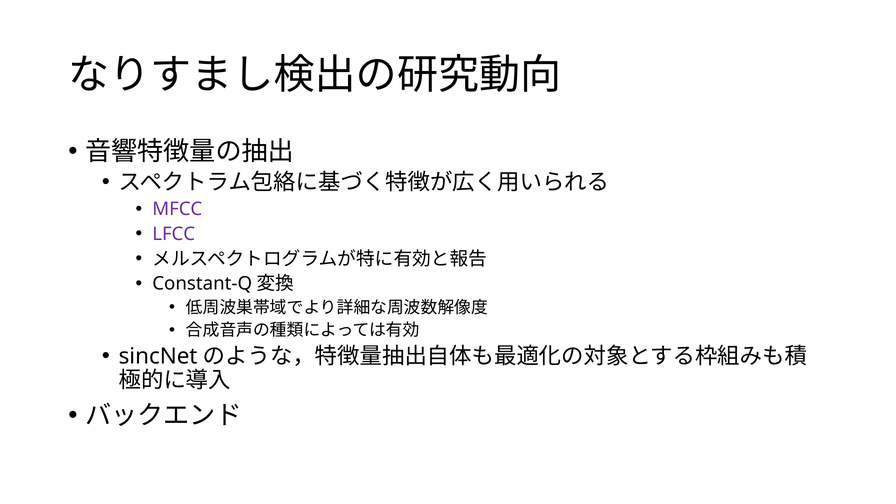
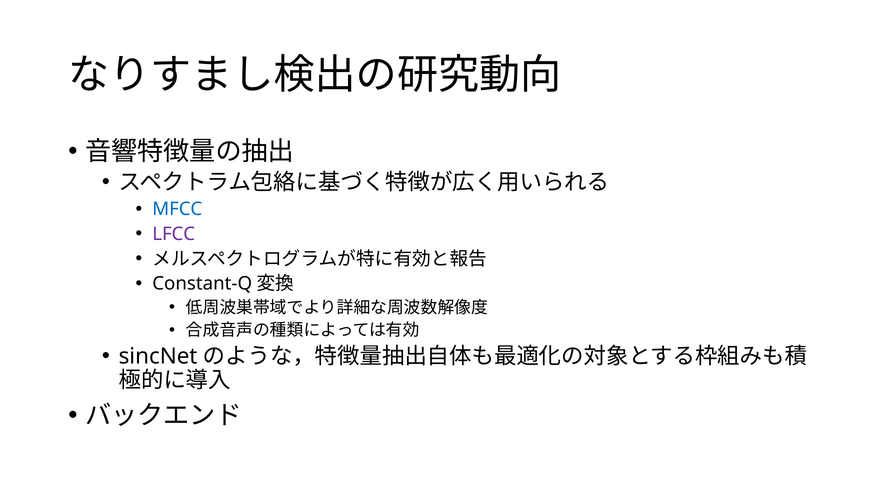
MFCC colour: purple -> blue
